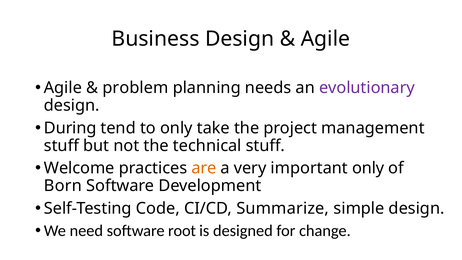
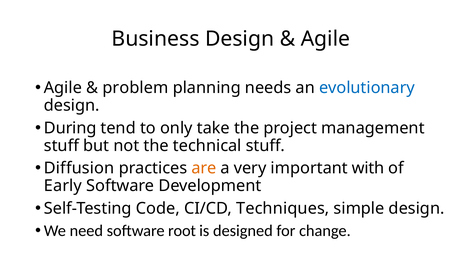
evolutionary colour: purple -> blue
Welcome: Welcome -> Diffusion
important only: only -> with
Born: Born -> Early
Summarize: Summarize -> Techniques
